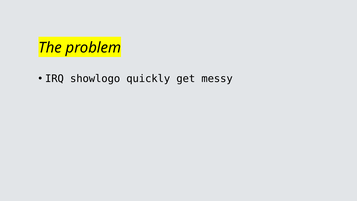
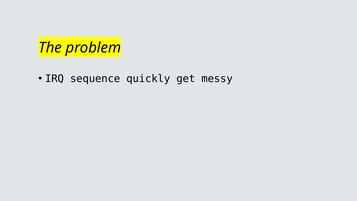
showlogo: showlogo -> sequence
